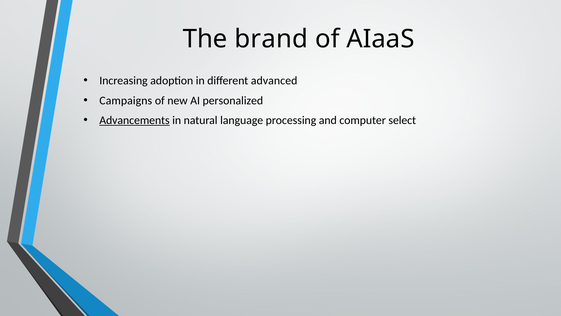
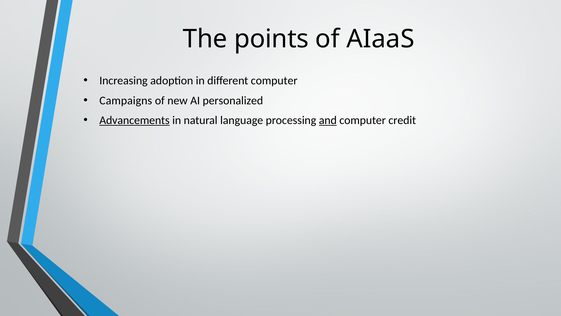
brand: brand -> points
different advanced: advanced -> computer
and underline: none -> present
select: select -> credit
